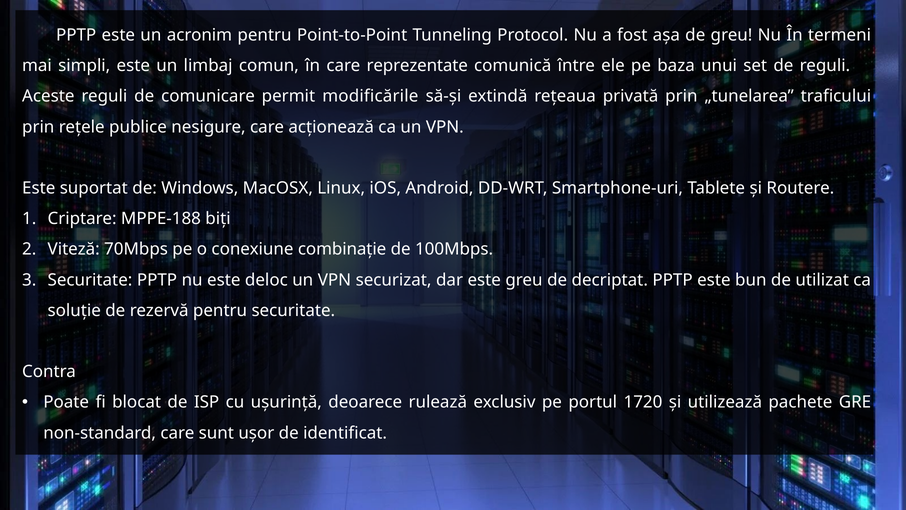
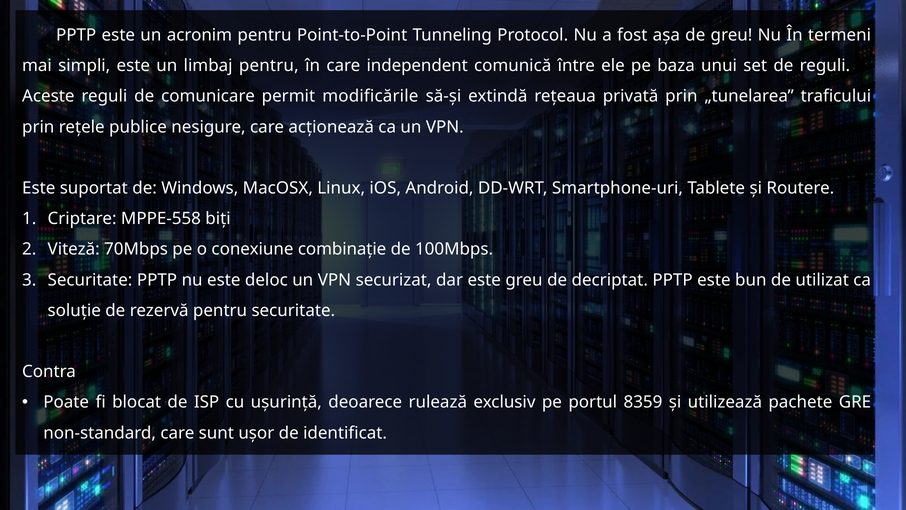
limbaj comun: comun -> pentru
reprezentate: reprezentate -> independent
MPPE-188: MPPE-188 -> MPPE-558
1720: 1720 -> 8359
